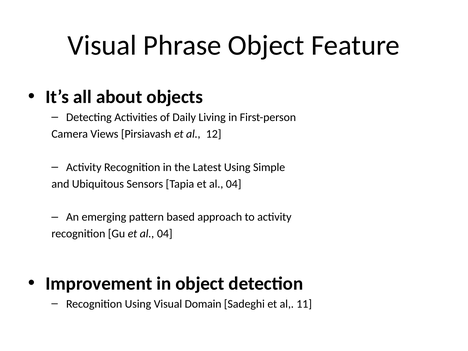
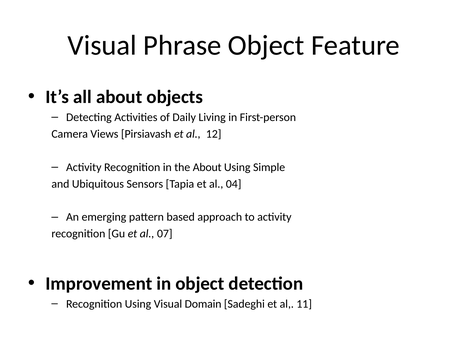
the Latest: Latest -> About
Gu et al 04: 04 -> 07
